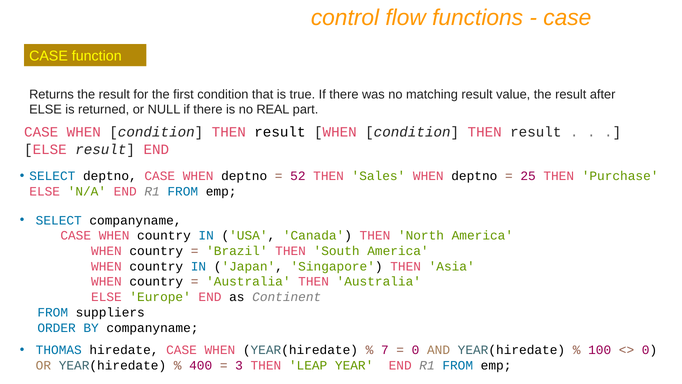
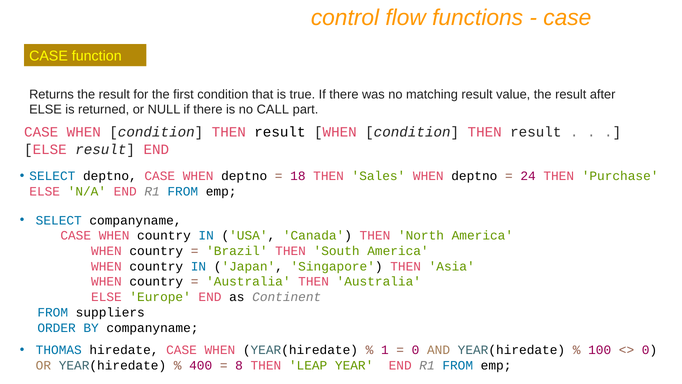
REAL: REAL -> CALL
52: 52 -> 18
25: 25 -> 24
7: 7 -> 1
3: 3 -> 8
